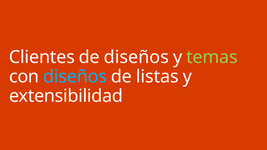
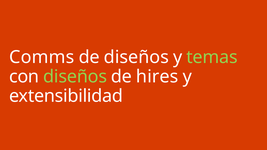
Clientes: Clientes -> Comms
diseños at (75, 77) colour: light blue -> light green
listas: listas -> hires
